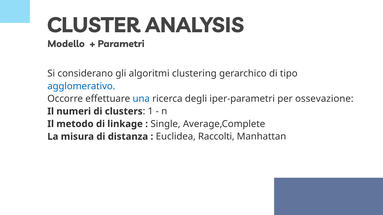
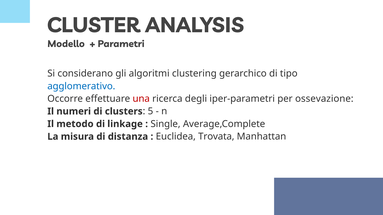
una colour: blue -> red
1: 1 -> 5
Raccolti: Raccolti -> Trovata
